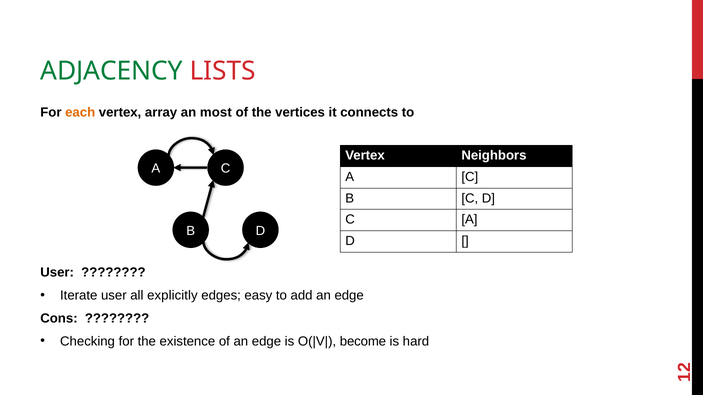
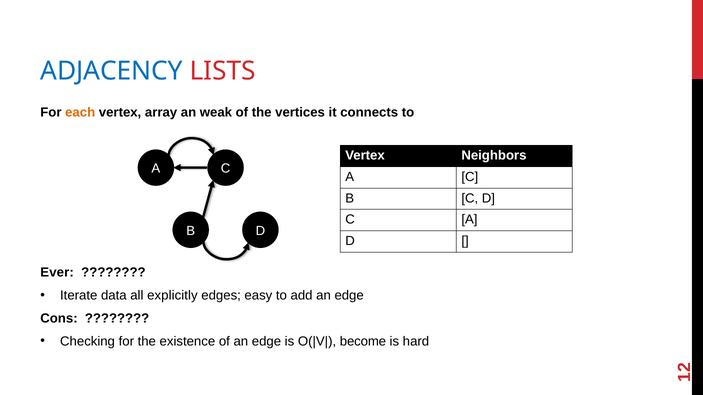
ADJACENCY colour: green -> blue
most: most -> weak
User at (57, 273): User -> Ever
Iterate user: user -> data
